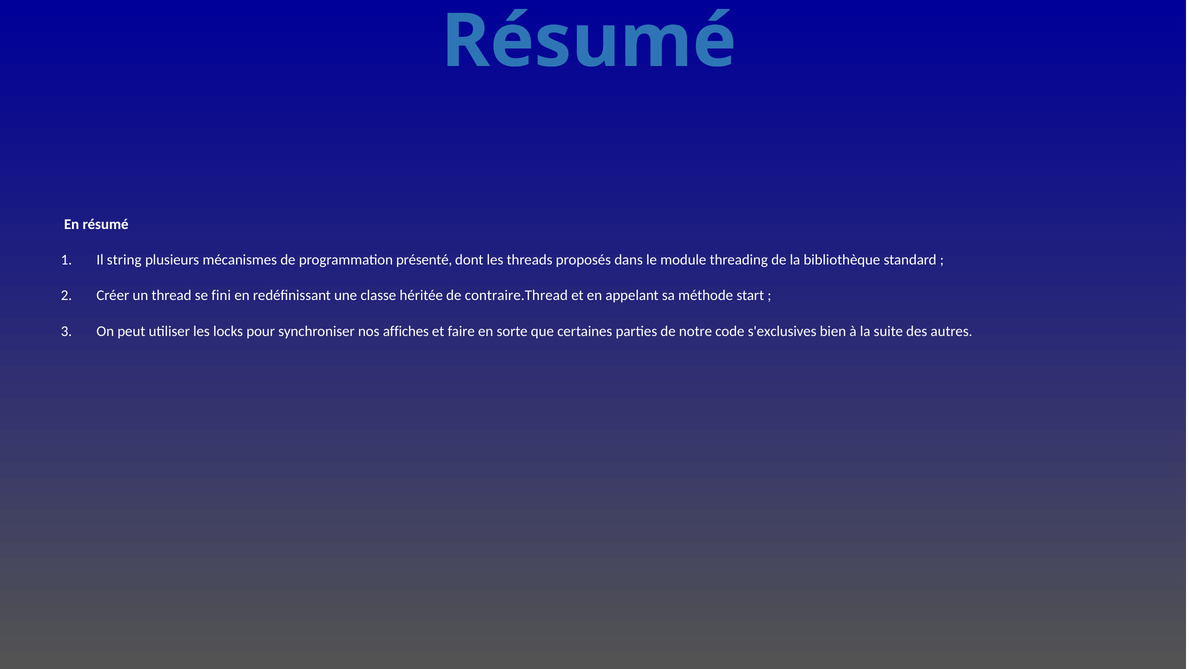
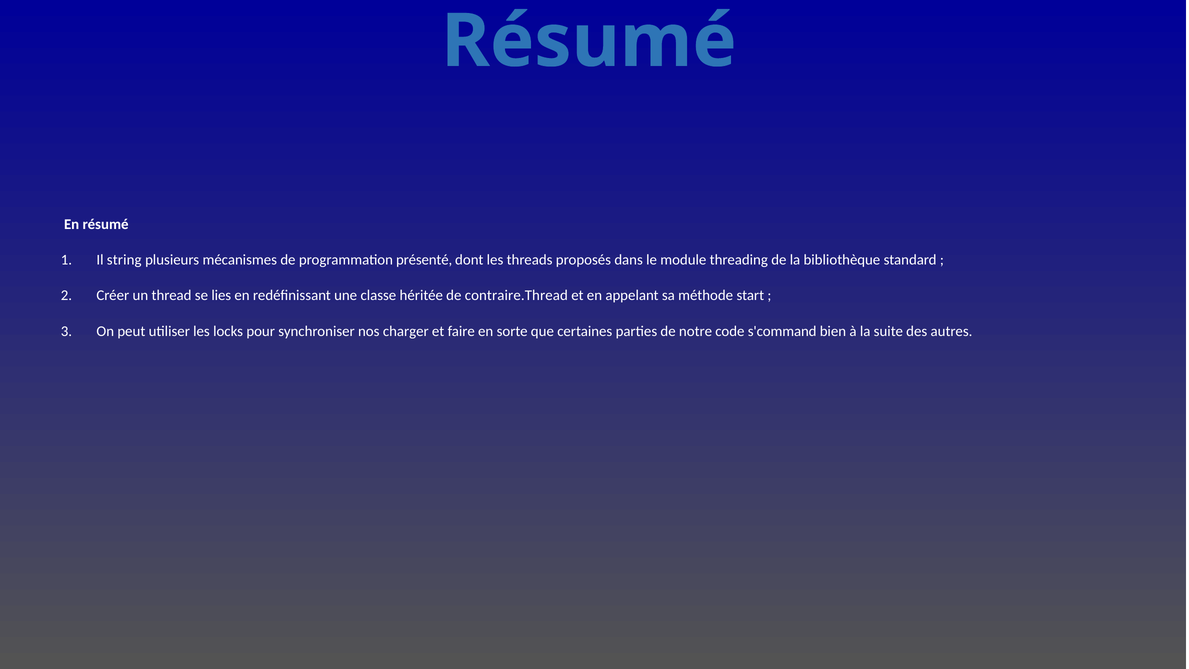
fini: fini -> lies
affiches: affiches -> charger
s'exclusives: s'exclusives -> s'command
